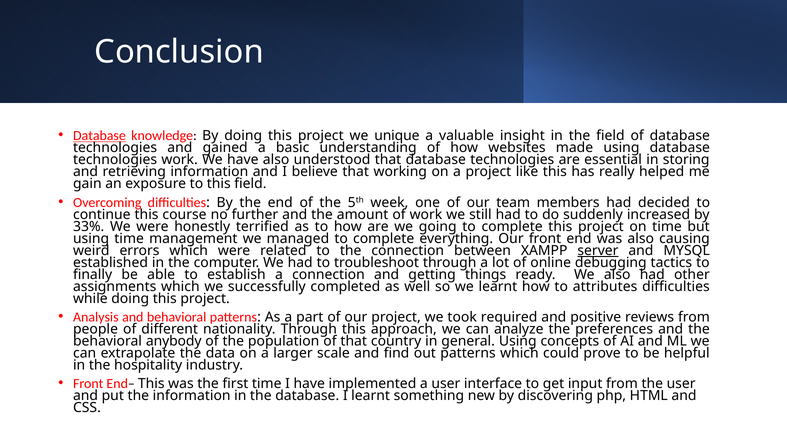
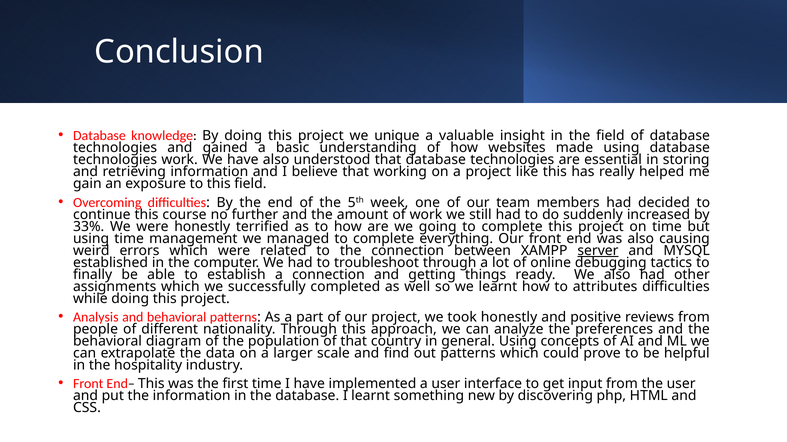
Database at (99, 136) underline: present -> none
took required: required -> honestly
anybody: anybody -> diagram
